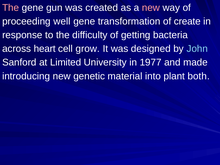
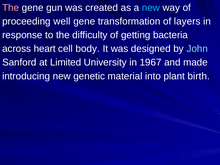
new at (151, 8) colour: pink -> light blue
create: create -> layers
grow: grow -> body
1977: 1977 -> 1967
both: both -> birth
